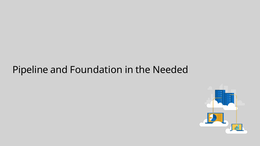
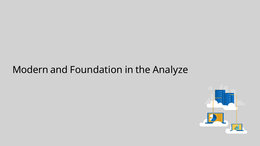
Pipeline: Pipeline -> Modern
Needed: Needed -> Analyze
